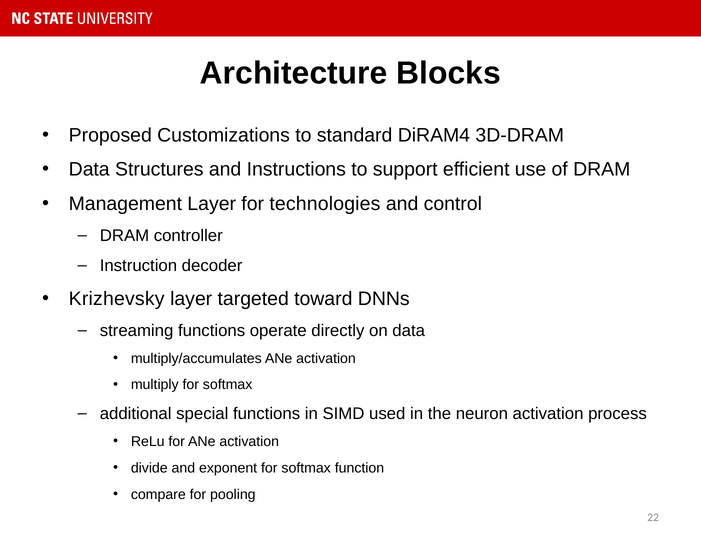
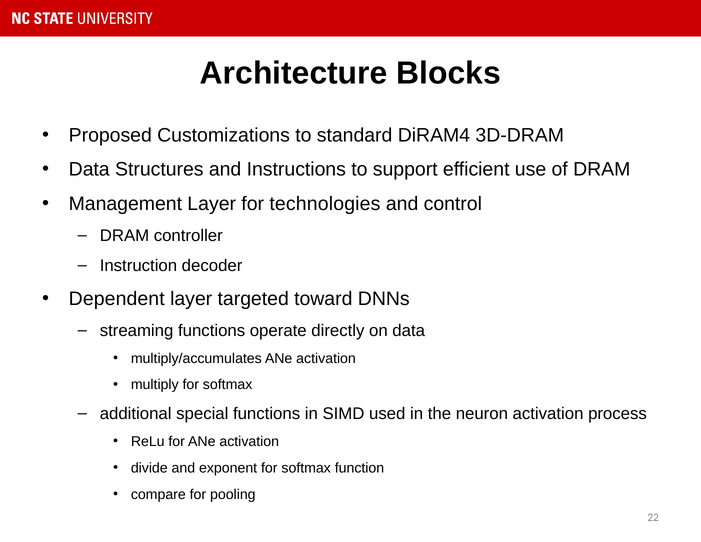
Krizhevsky: Krizhevsky -> Dependent
